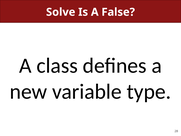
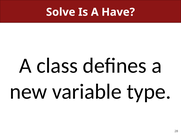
False: False -> Have
